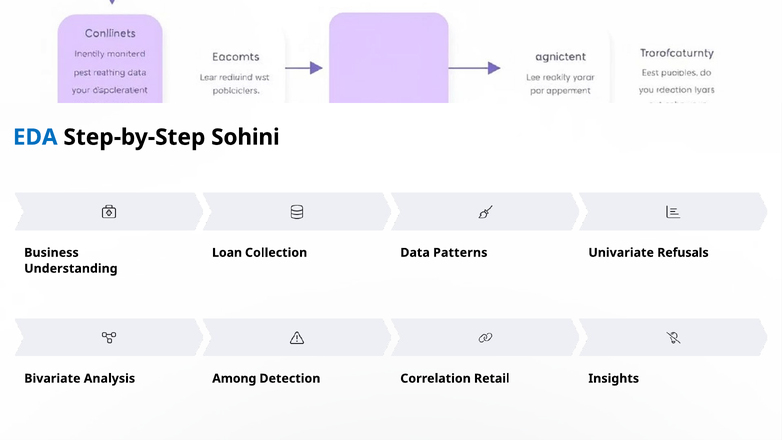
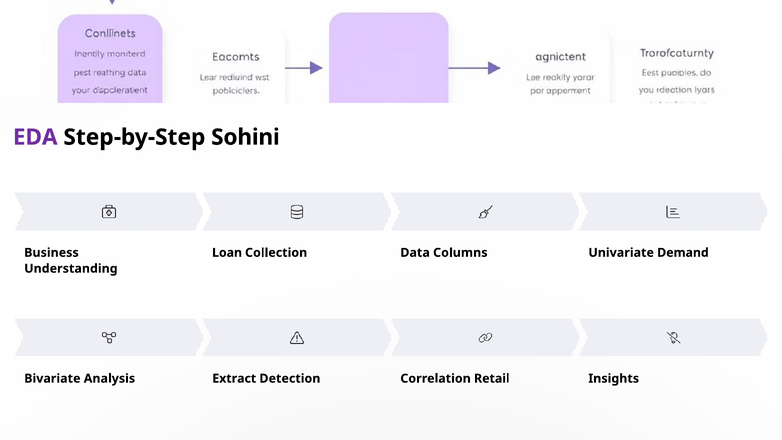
EDA colour: blue -> purple
Patterns: Patterns -> Columns
Refusals: Refusals -> Demand
Among: Among -> Extract
